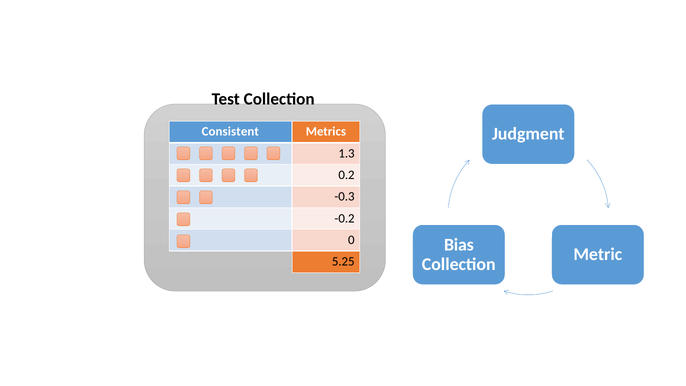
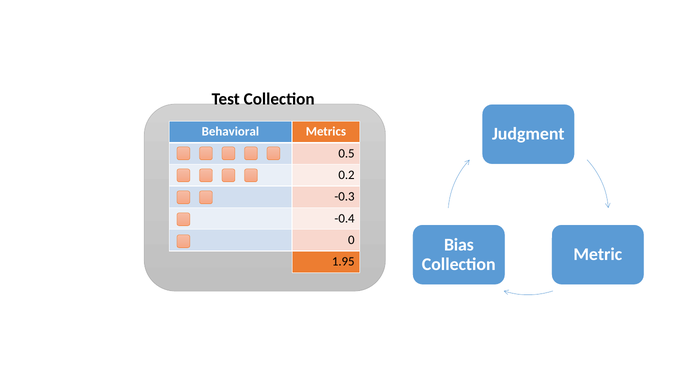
Consistent: Consistent -> Behavioral
1.3: 1.3 -> 0.5
-0.2: -0.2 -> -0.4
5.25: 5.25 -> 1.95
